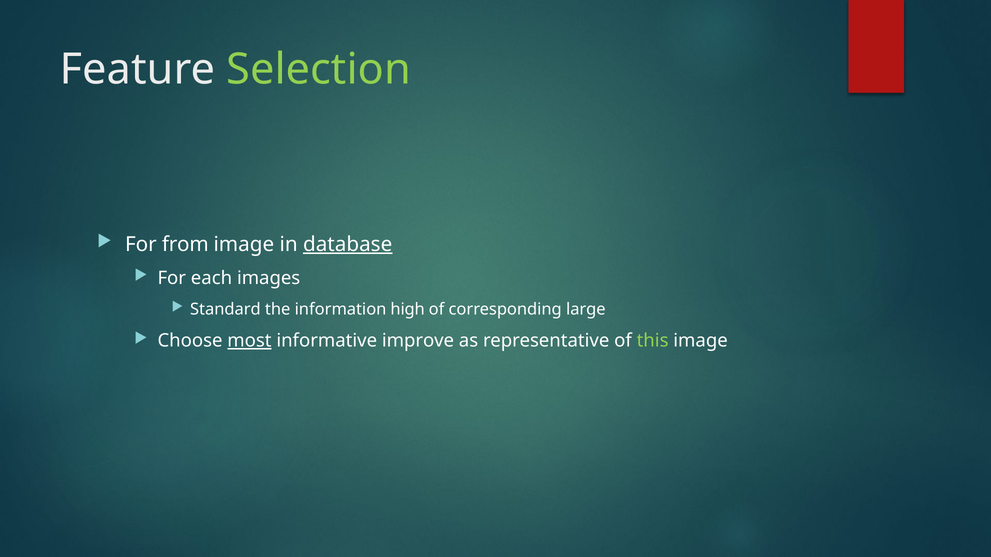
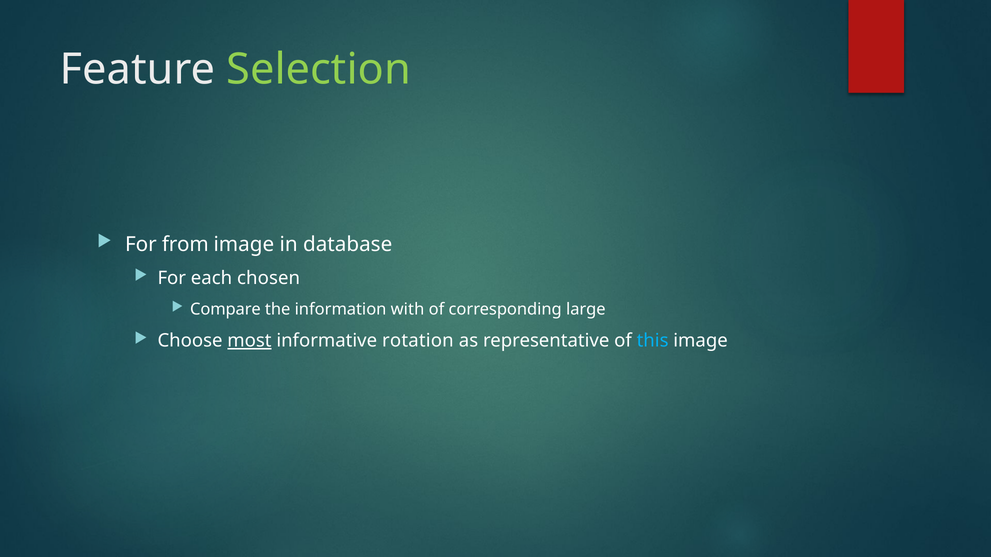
database underline: present -> none
images: images -> chosen
Standard: Standard -> Compare
high: high -> with
improve: improve -> rotation
this colour: light green -> light blue
